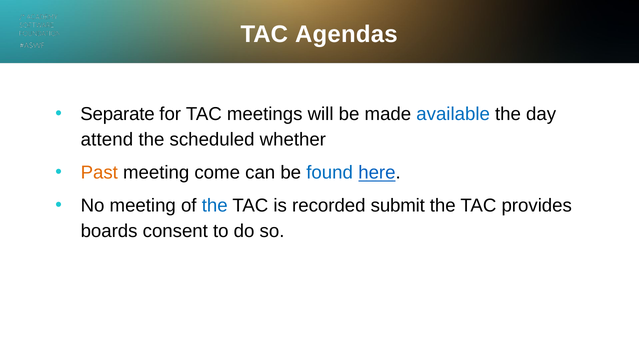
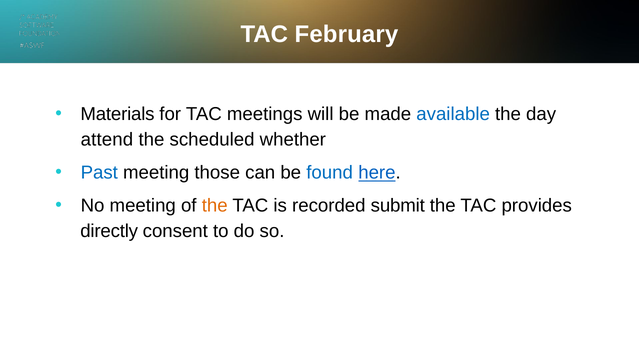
Agendas: Agendas -> February
Separate: Separate -> Materials
Past colour: orange -> blue
come: come -> those
the at (215, 205) colour: blue -> orange
boards: boards -> directly
